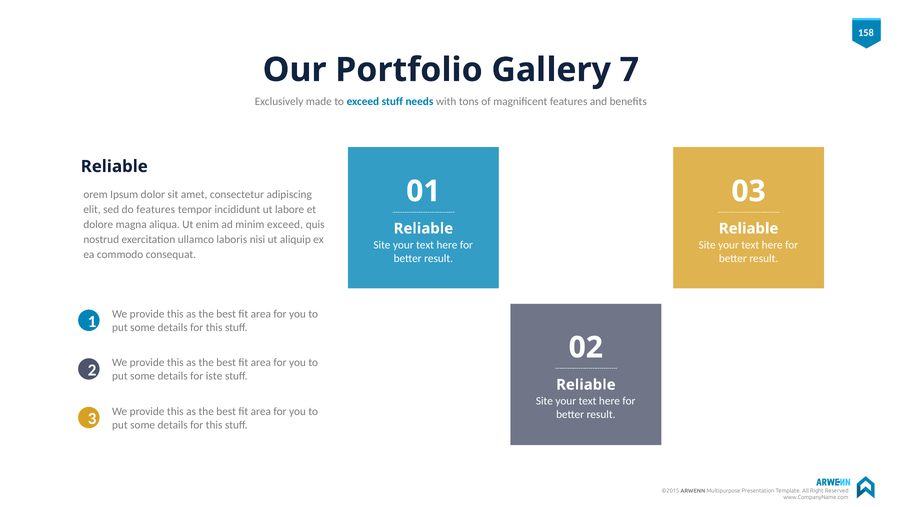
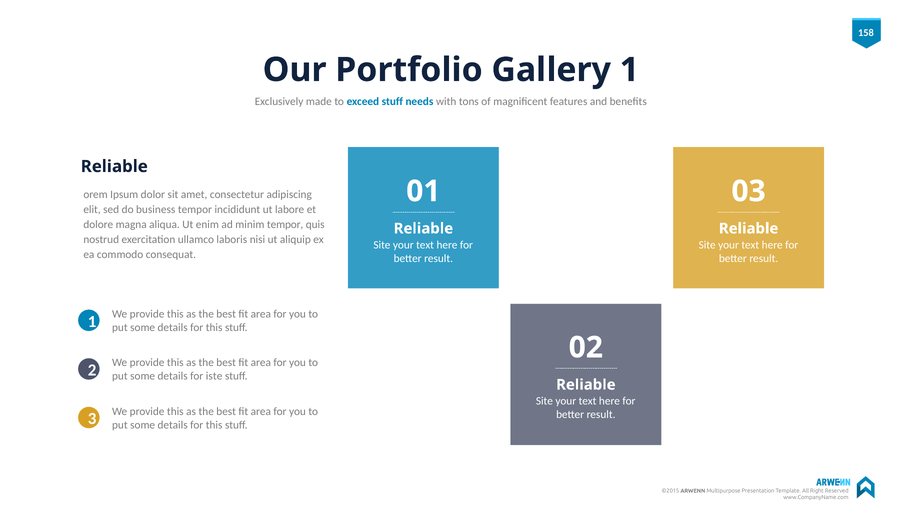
Gallery 7: 7 -> 1
do features: features -> business
minim exceed: exceed -> tempor
